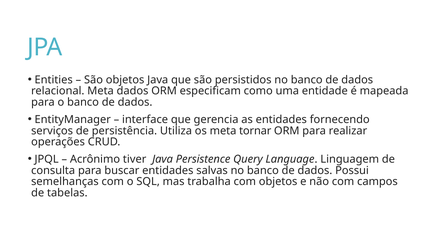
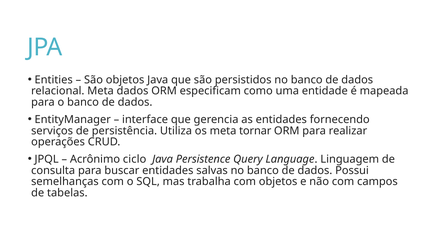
tiver: tiver -> ciclo
